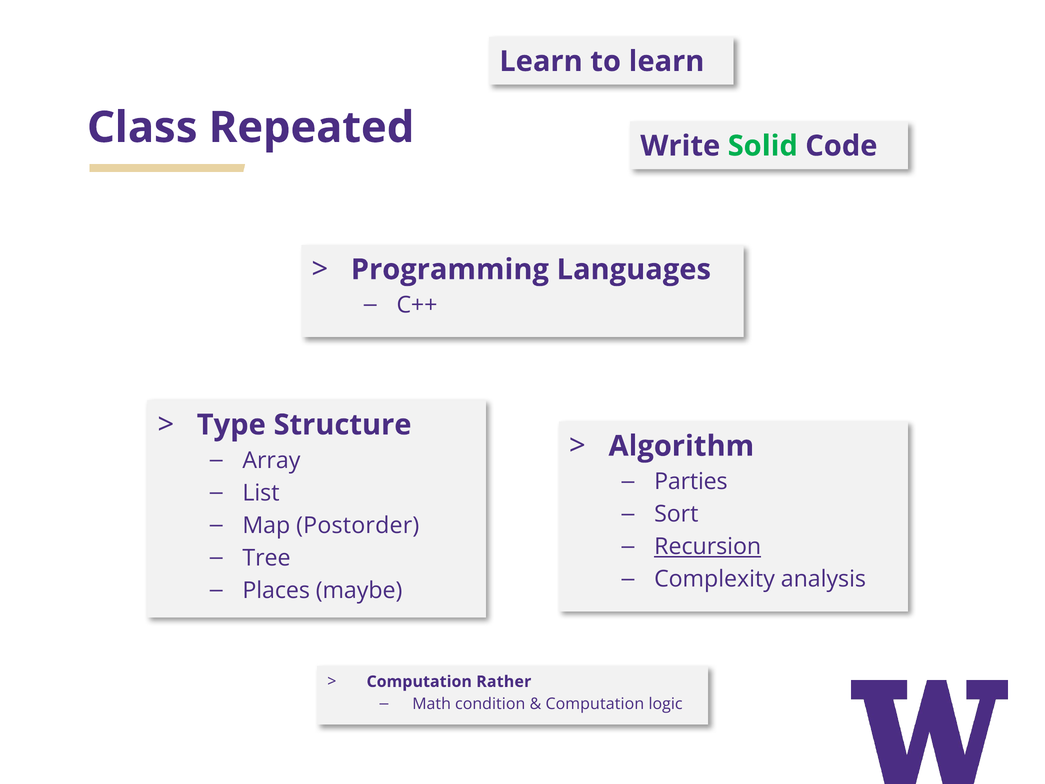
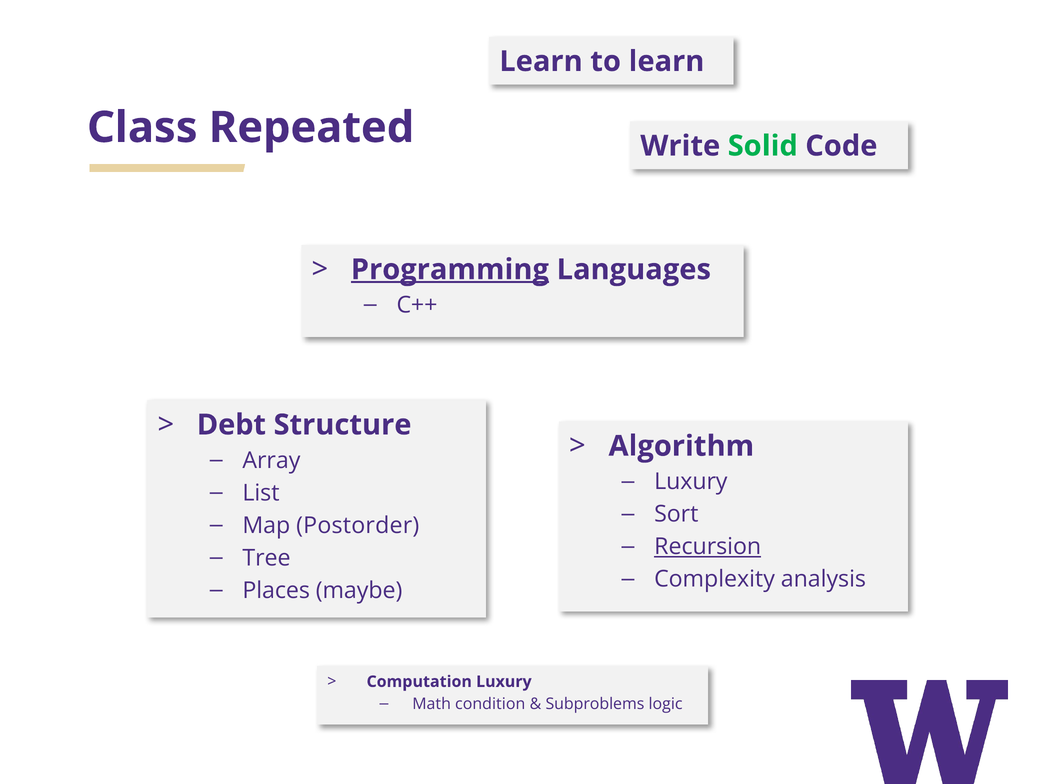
Programming underline: none -> present
Type: Type -> Debt
Parties at (691, 482): Parties -> Luxury
Computation Rather: Rather -> Luxury
Computation at (595, 704): Computation -> Subproblems
